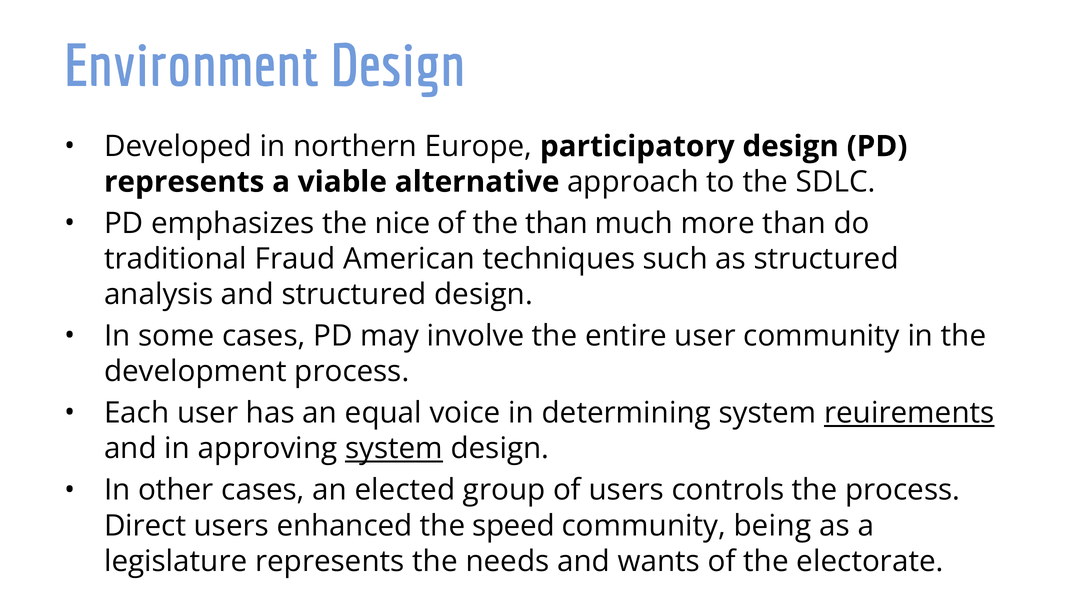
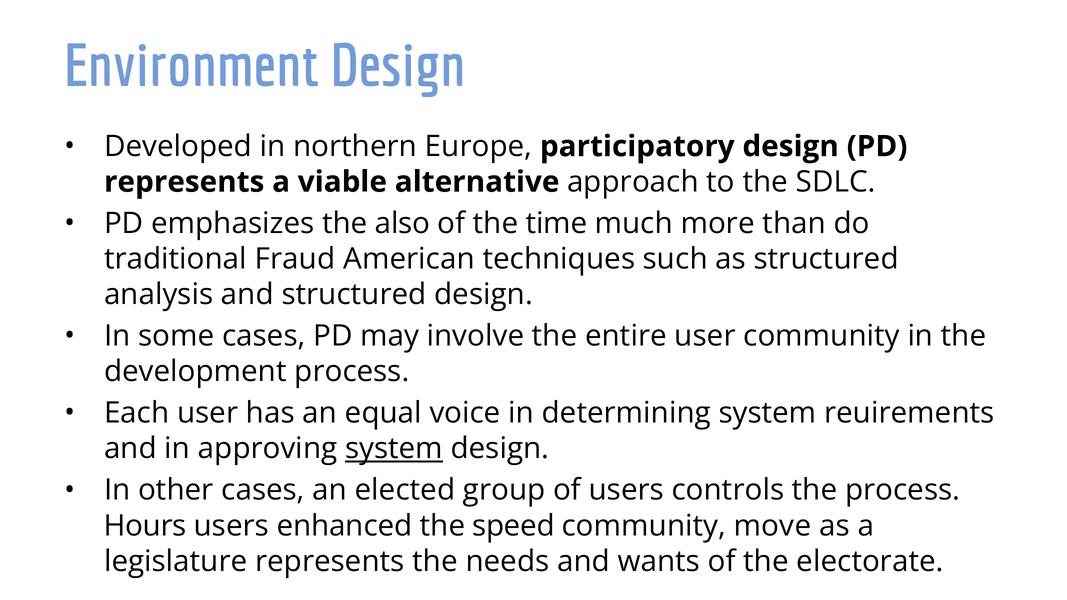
nice: nice -> also
the than: than -> time
reuirements underline: present -> none
Direct: Direct -> Hours
being: being -> move
